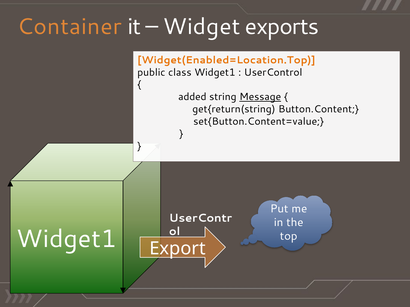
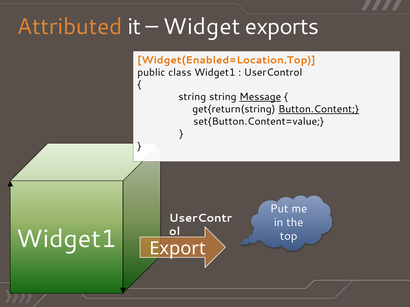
Container: Container -> Attributed
added at (192, 97): added -> string
Button.Content underline: none -> present
